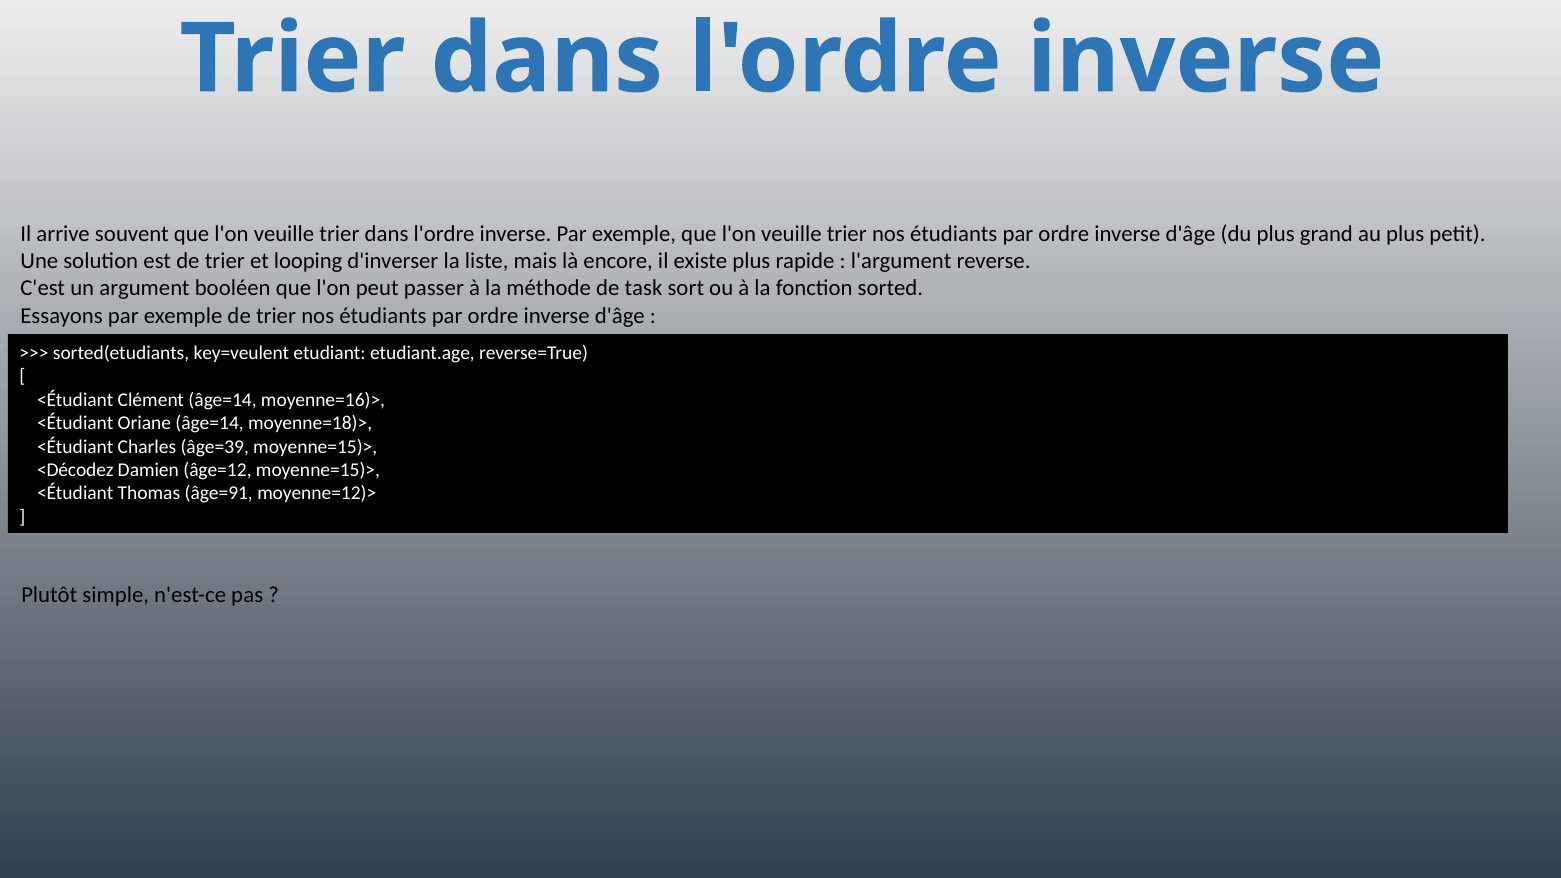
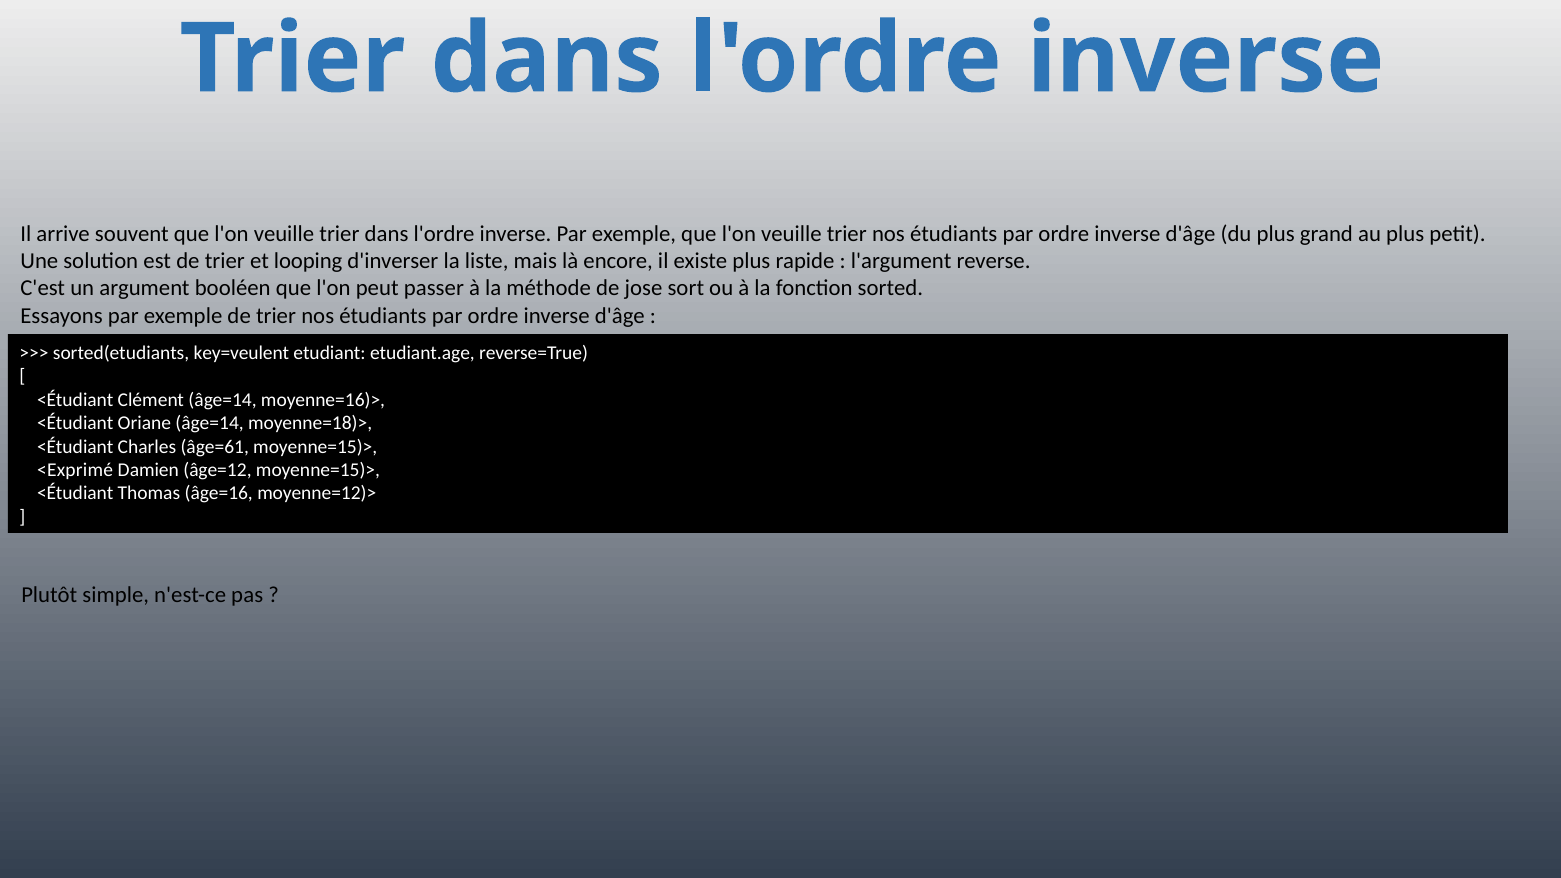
task: task -> jose
âge=39: âge=39 -> âge=61
<Décodez: <Décodez -> <Exprimé
âge=91: âge=91 -> âge=16
